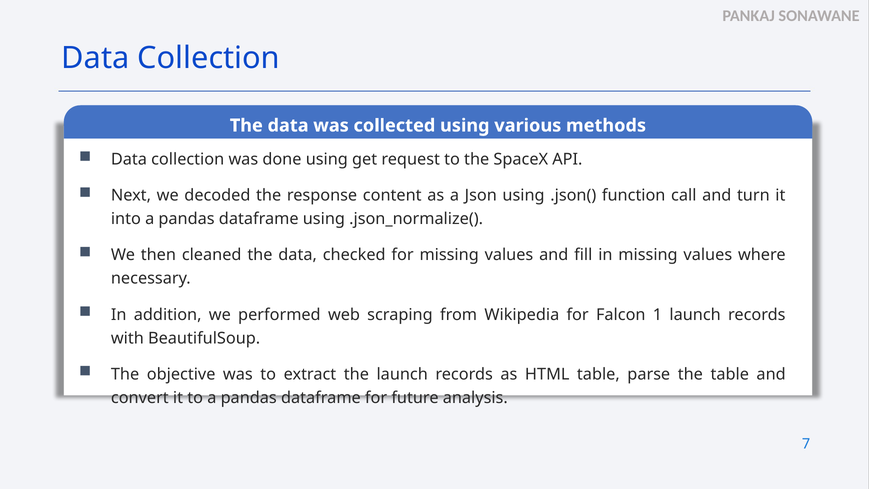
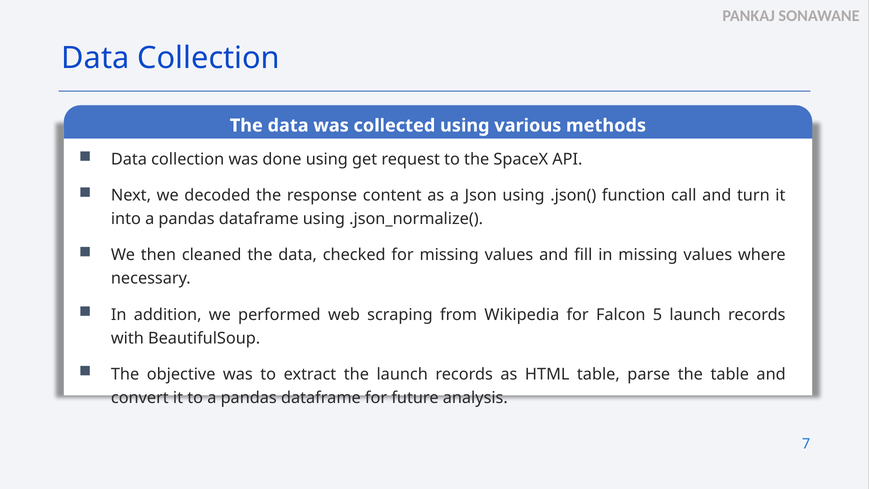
1: 1 -> 5
